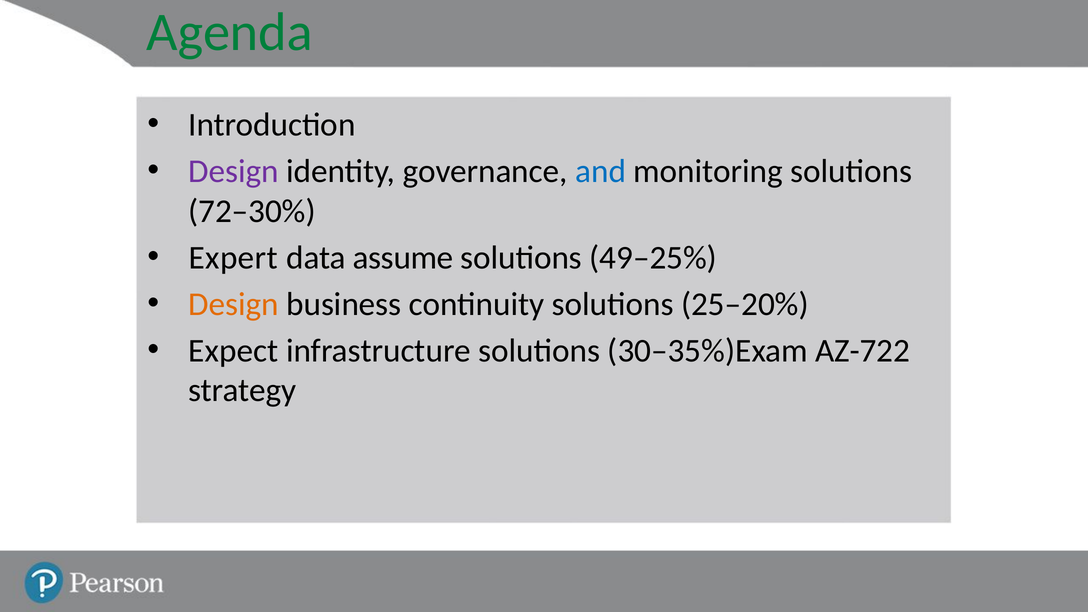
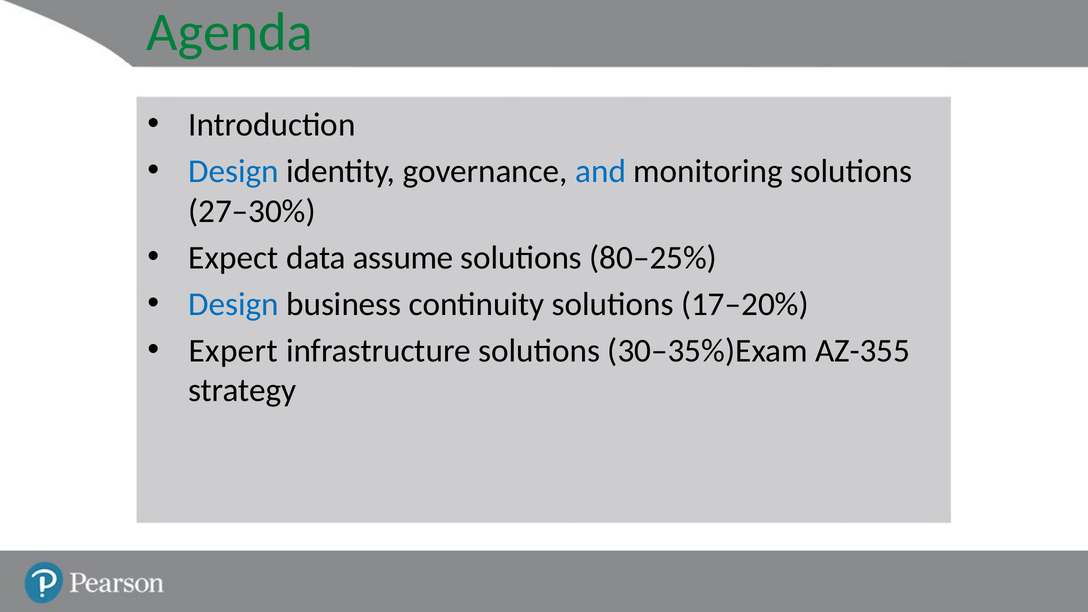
Design at (233, 171) colour: purple -> blue
72–30%: 72–30% -> 27–30%
Expert: Expert -> Expect
49–25%: 49–25% -> 80–25%
Design at (233, 304) colour: orange -> blue
25–20%: 25–20% -> 17–20%
Expect: Expect -> Expert
AZ-722: AZ-722 -> AZ-355
